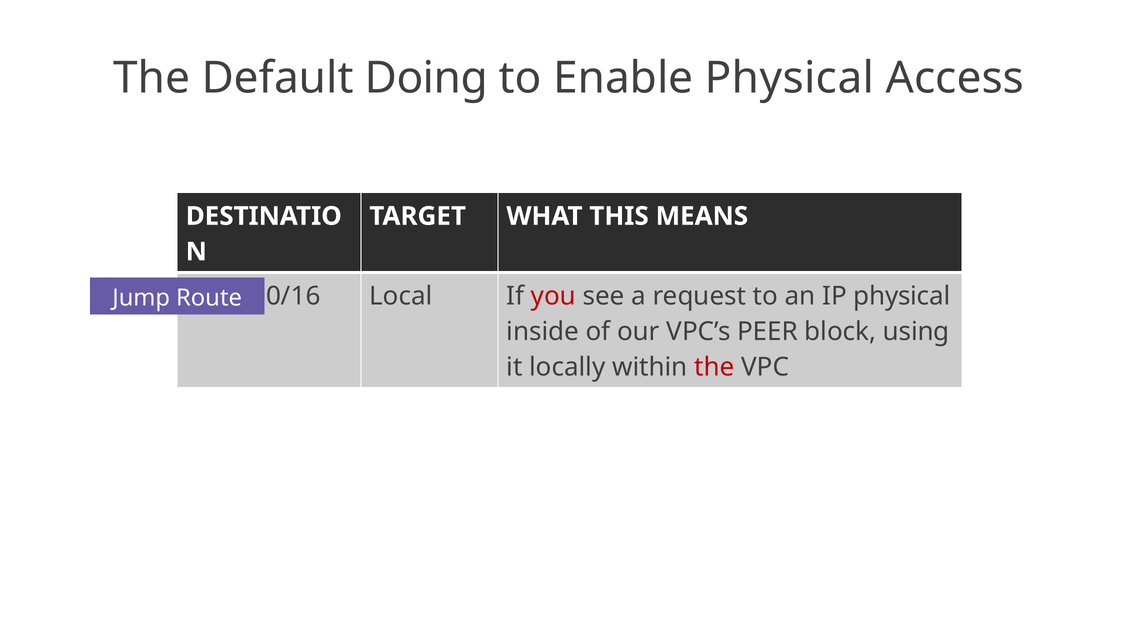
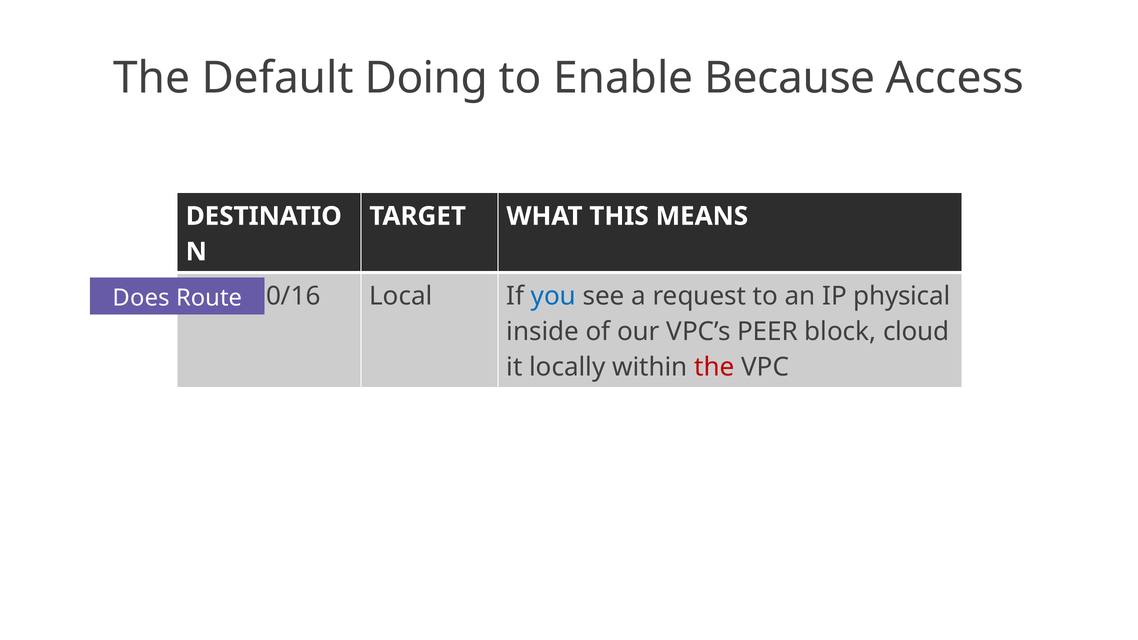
Enable Physical: Physical -> Because
you colour: red -> blue
Jump: Jump -> Does
using: using -> cloud
